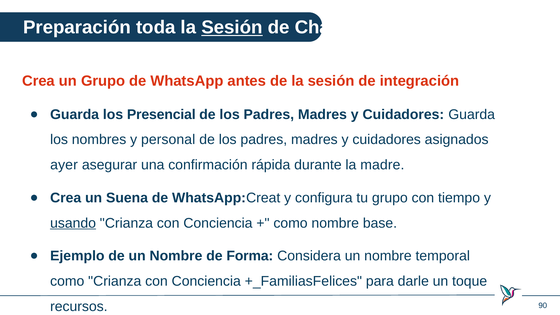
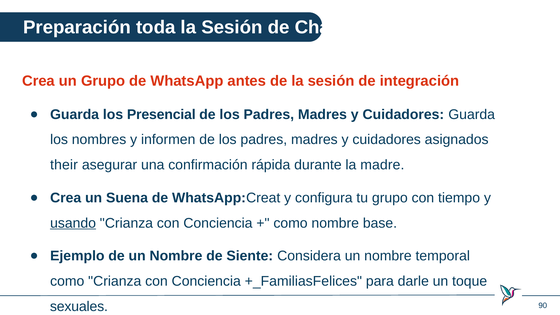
Sesión at (232, 27) underline: present -> none
personal: personal -> informen
ayer: ayer -> their
Forma: Forma -> Siente
recursos: recursos -> sexuales
